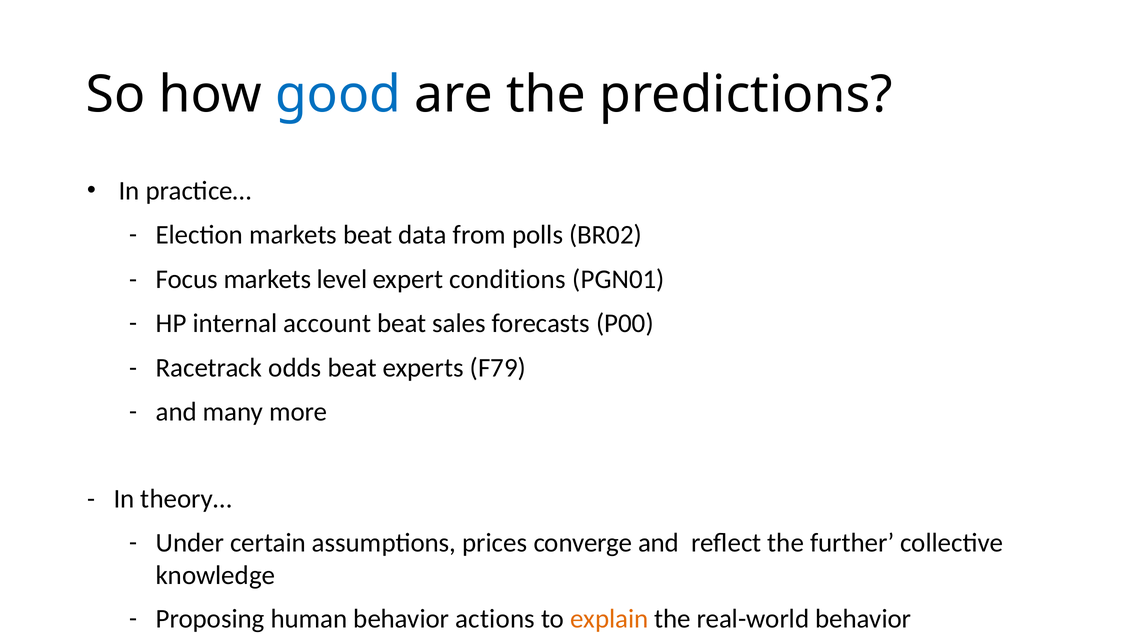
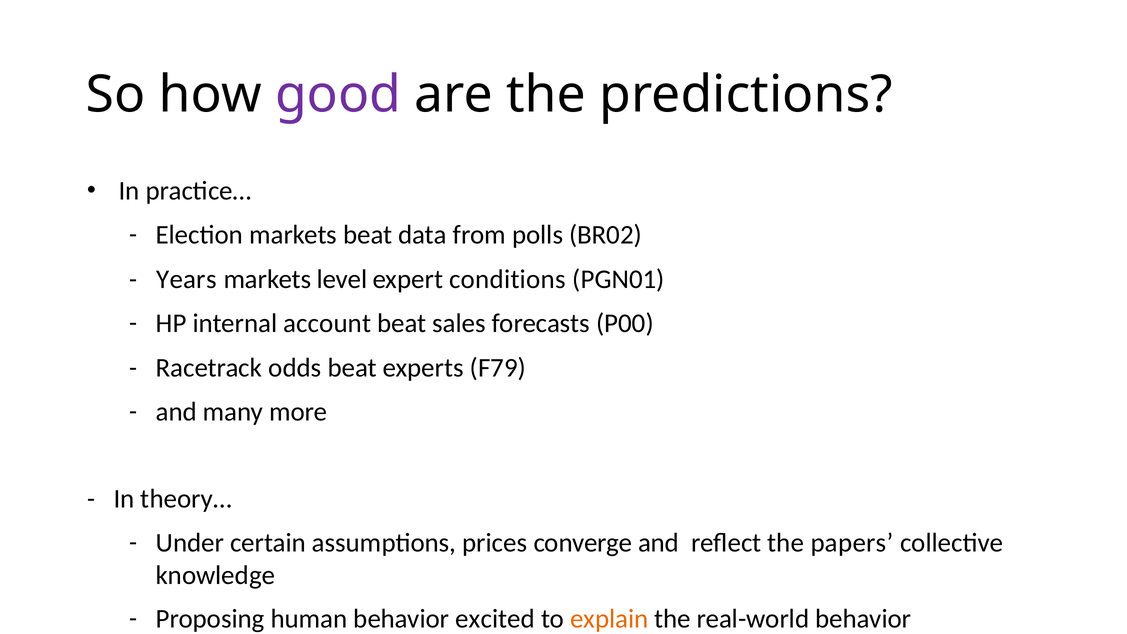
good colour: blue -> purple
Focus: Focus -> Years
further: further -> papers
actions: actions -> excited
